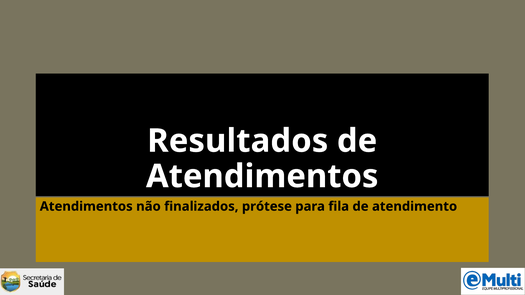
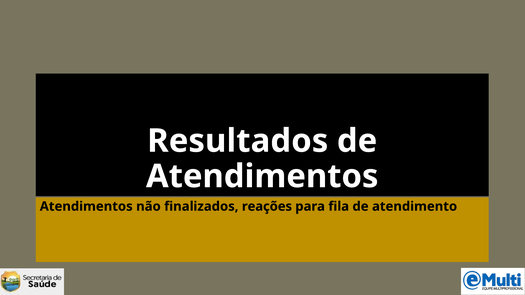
prótese: prótese -> reações
